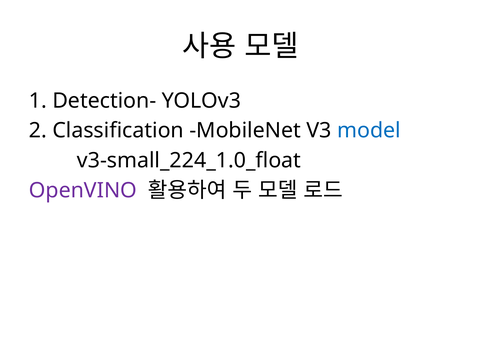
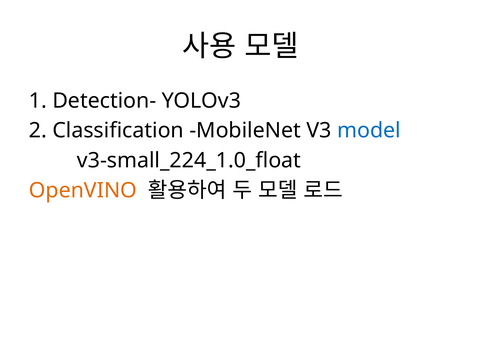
OpenVINO colour: purple -> orange
